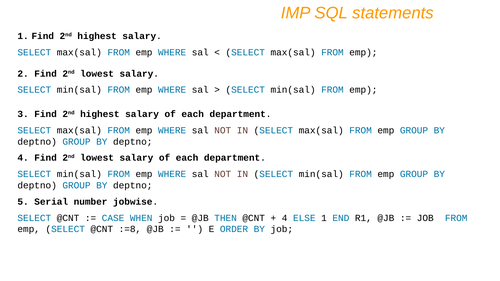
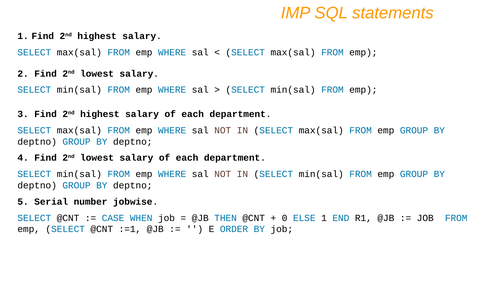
4 at (285, 218): 4 -> 0
:=8: :=8 -> :=1
